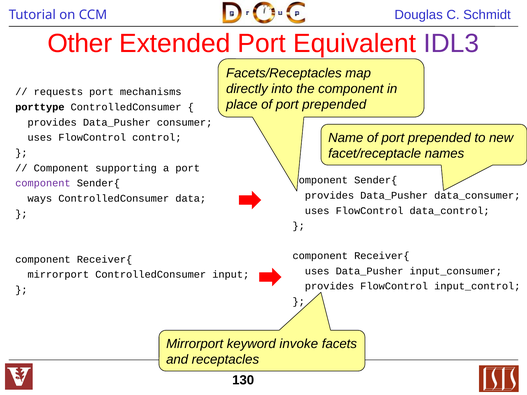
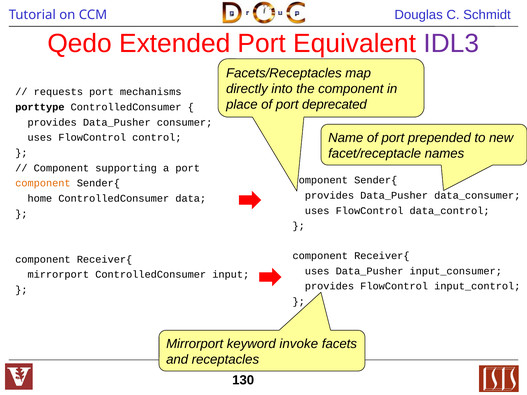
Other: Other -> Qedo
place of port prepended: prepended -> deprecated
component at (43, 183) colour: purple -> orange
ways: ways -> home
